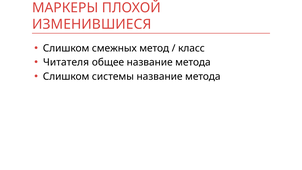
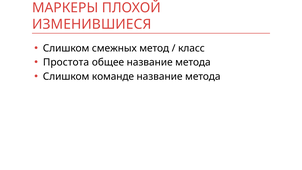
Читателя: Читателя -> Простота
системы: системы -> команде
